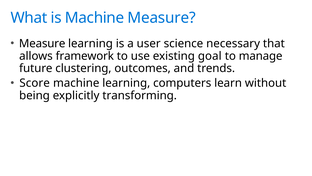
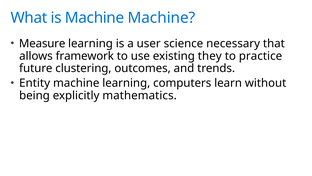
Machine Measure: Measure -> Machine
goal: goal -> they
manage: manage -> practice
Score: Score -> Entity
transforming: transforming -> mathematics
